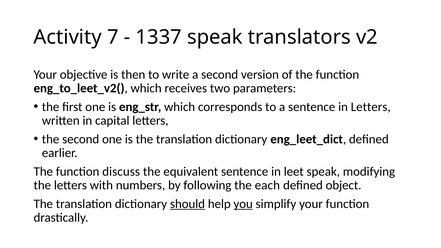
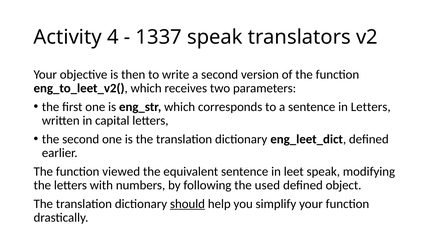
7: 7 -> 4
discuss: discuss -> viewed
each: each -> used
you underline: present -> none
